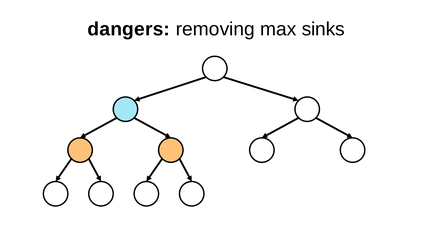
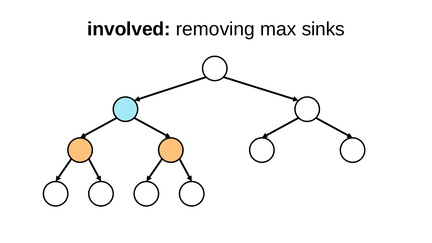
dangers: dangers -> involved
